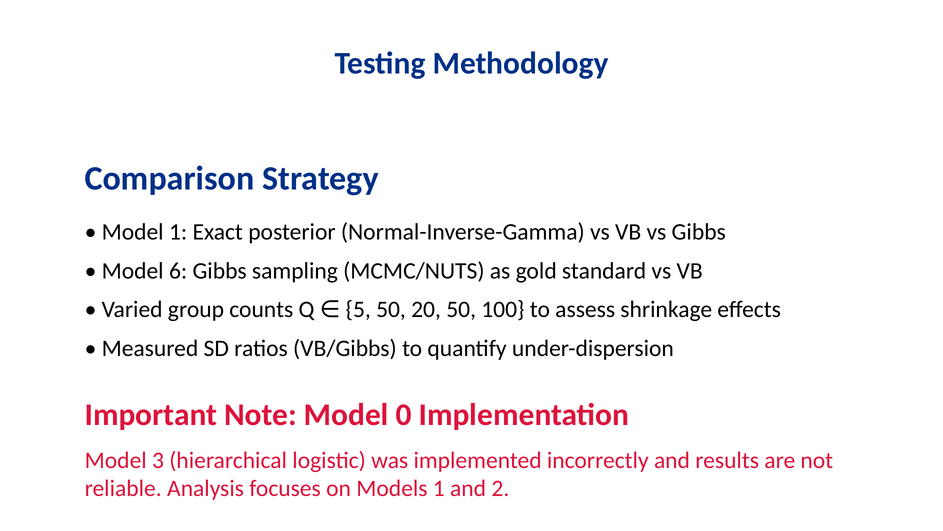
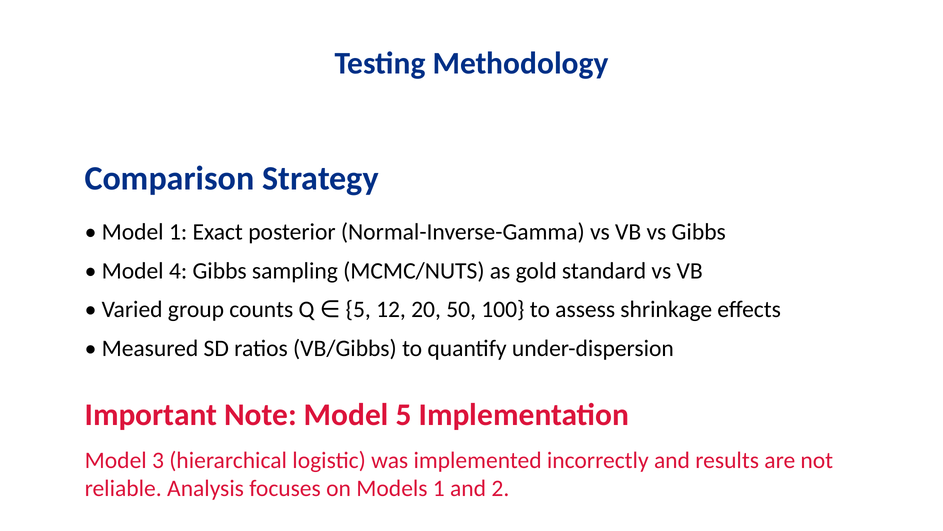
6: 6 -> 4
5 50: 50 -> 12
Model 0: 0 -> 5
